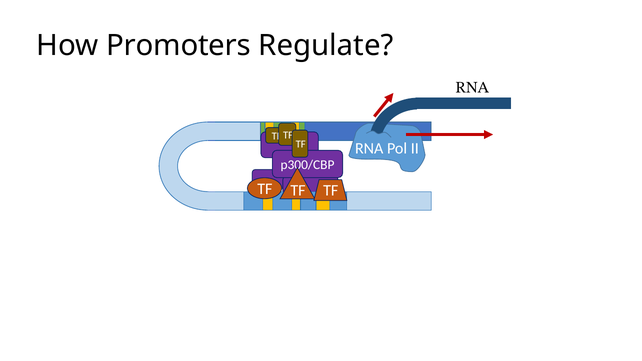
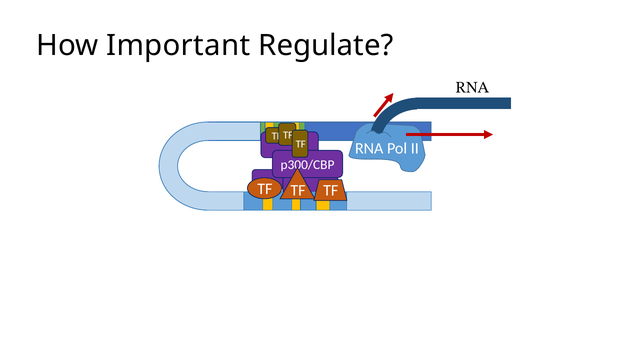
Promoters: Promoters -> Important
